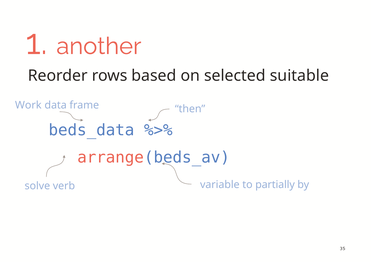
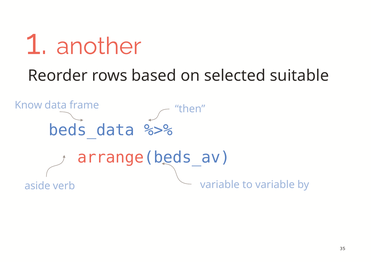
Work: Work -> Know
solve: solve -> aside
to partially: partially -> variable
